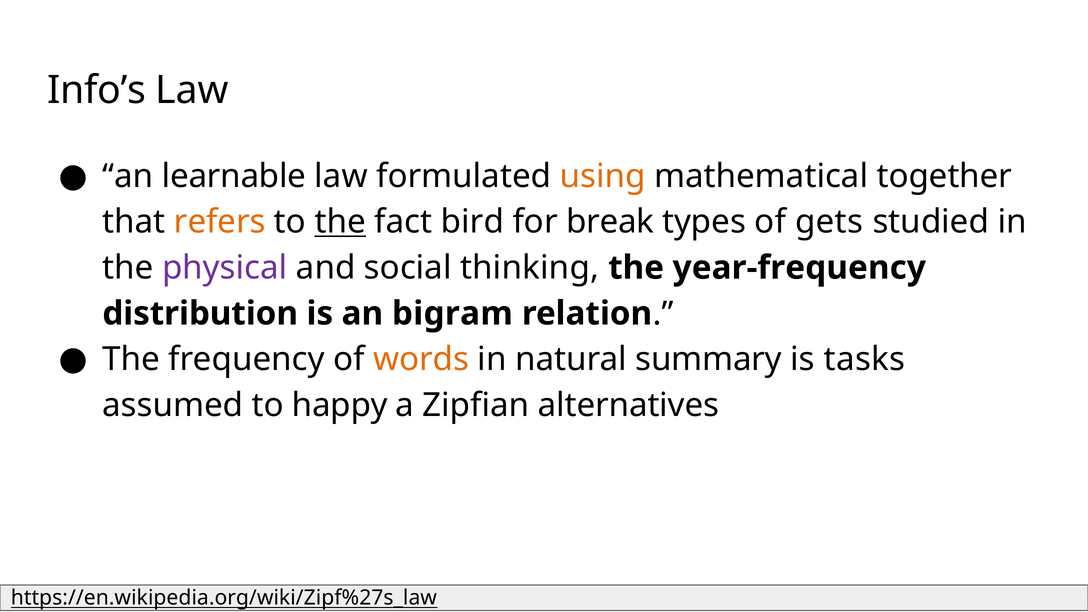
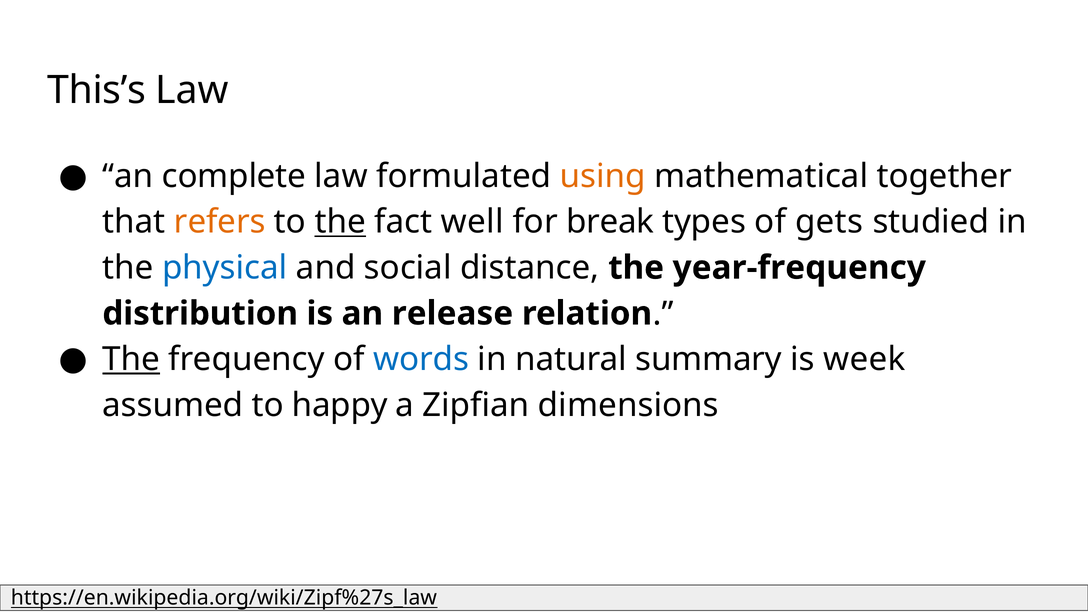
Info’s: Info’s -> This’s
learnable: learnable -> complete
bird: bird -> well
physical colour: purple -> blue
thinking: thinking -> distance
bigram: bigram -> release
The at (131, 359) underline: none -> present
words colour: orange -> blue
tasks: tasks -> week
alternatives: alternatives -> dimensions
